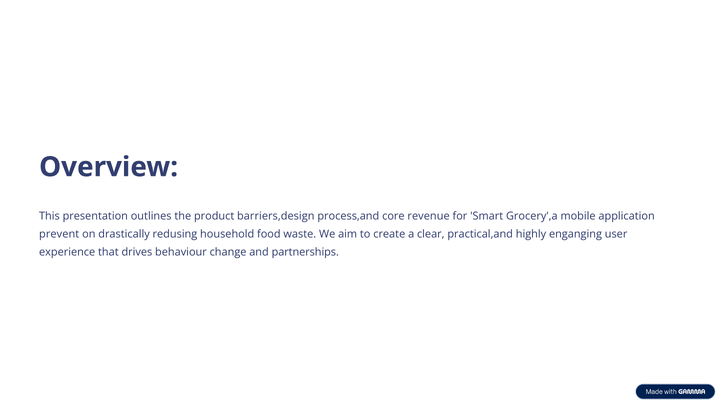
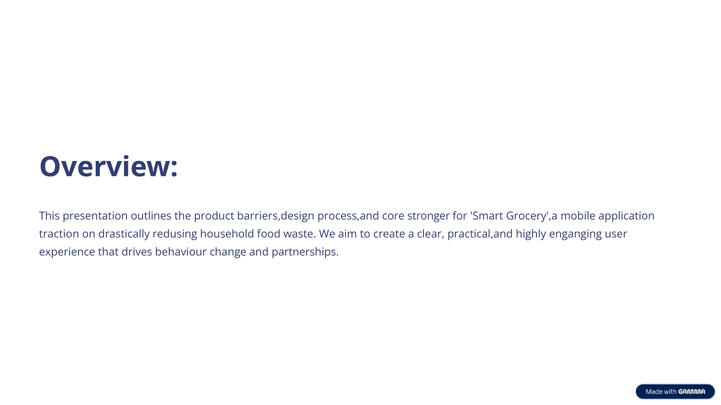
revenue: revenue -> stronger
prevent: prevent -> traction
